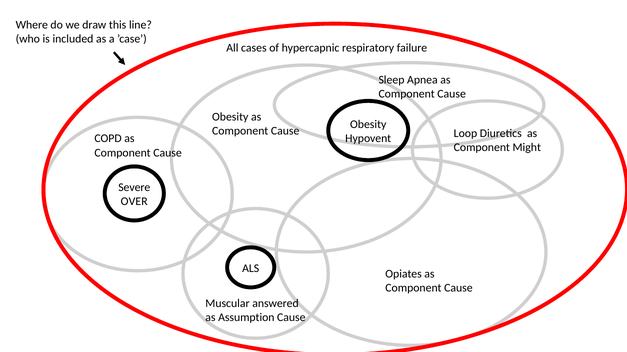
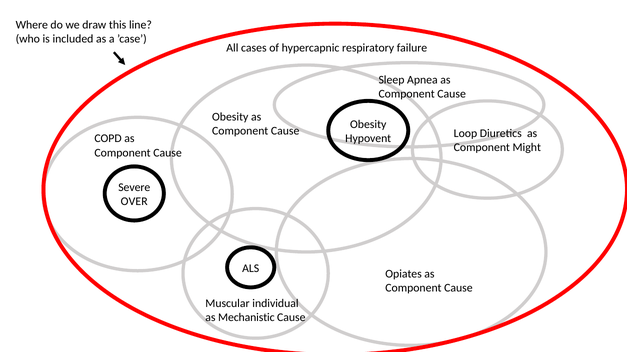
answered: answered -> individual
Assumption: Assumption -> Mechanistic
